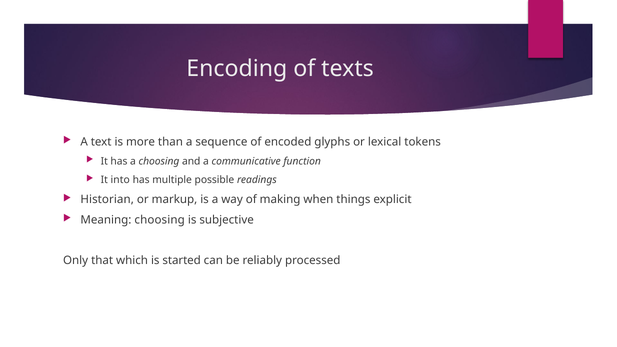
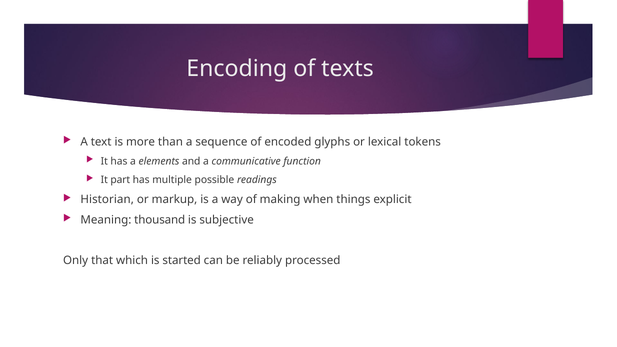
a choosing: choosing -> elements
into: into -> part
Meaning choosing: choosing -> thousand
